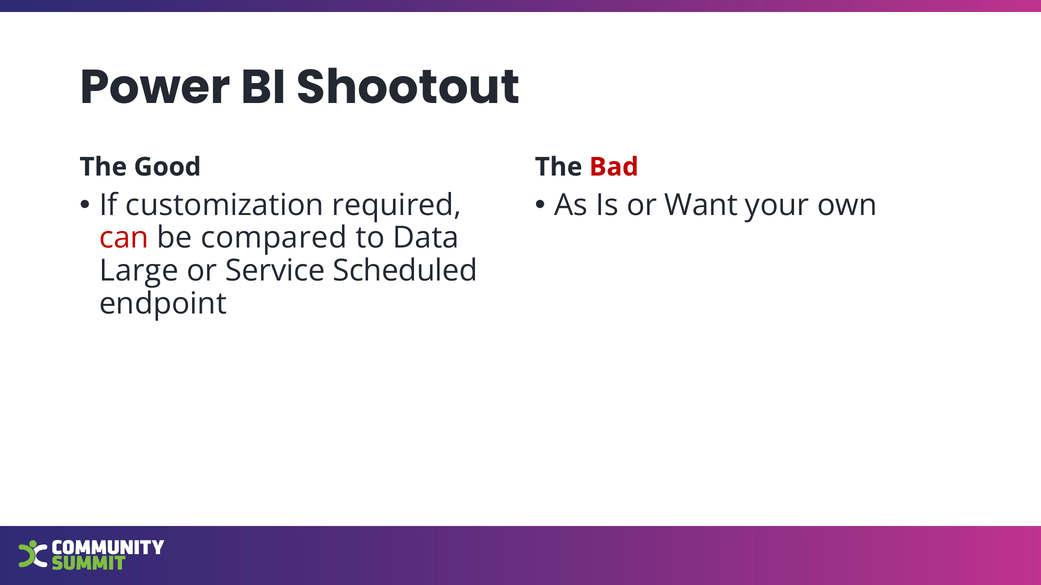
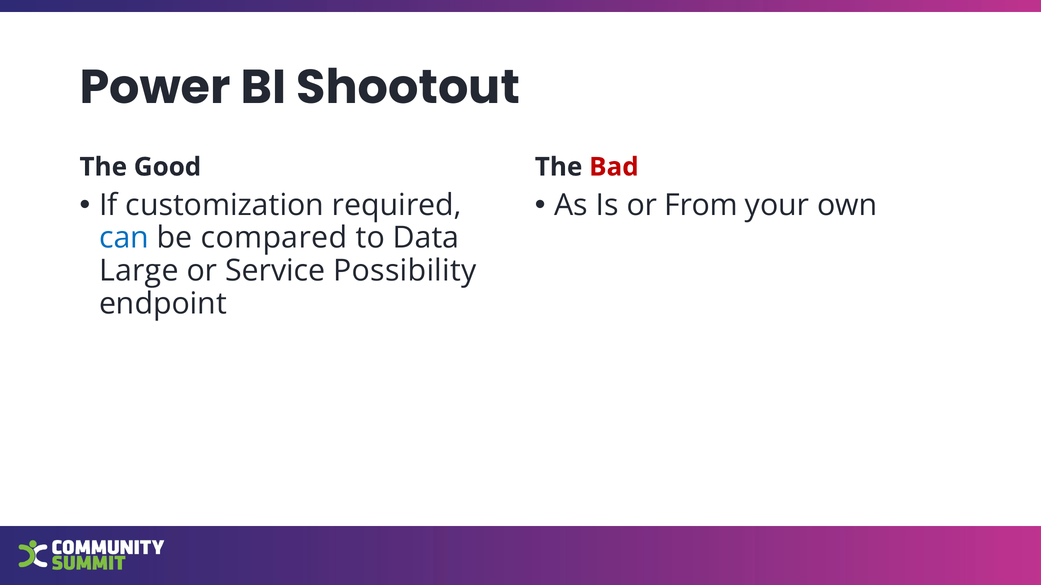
Want: Want -> From
can colour: red -> blue
Scheduled: Scheduled -> Possibility
